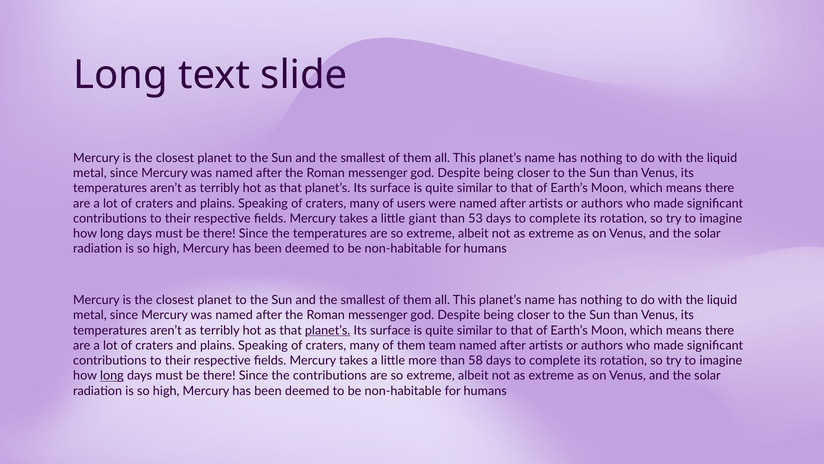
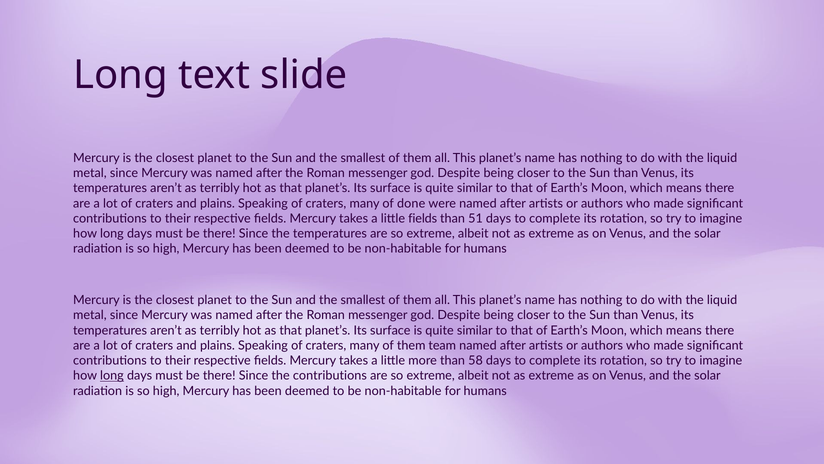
users: users -> done
little giant: giant -> fields
53: 53 -> 51
planet’s at (328, 330) underline: present -> none
